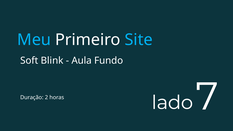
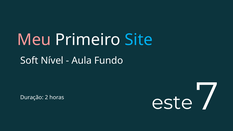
Meu colour: light blue -> pink
Blink: Blink -> Nível
lado: lado -> este
